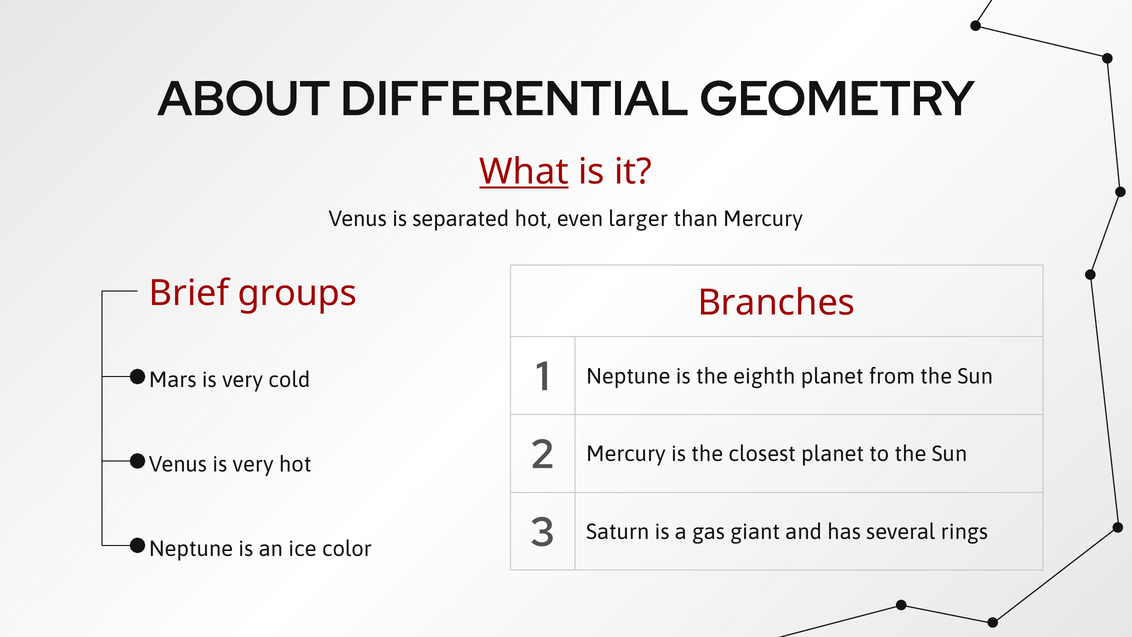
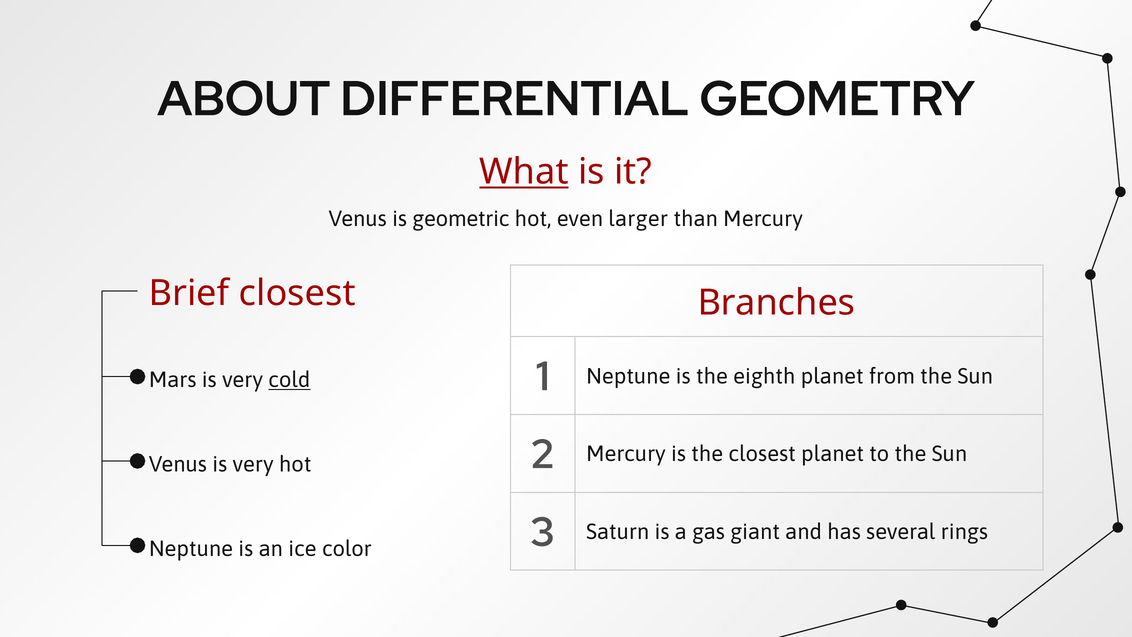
separated: separated -> geometric
Brief groups: groups -> closest
cold underline: none -> present
